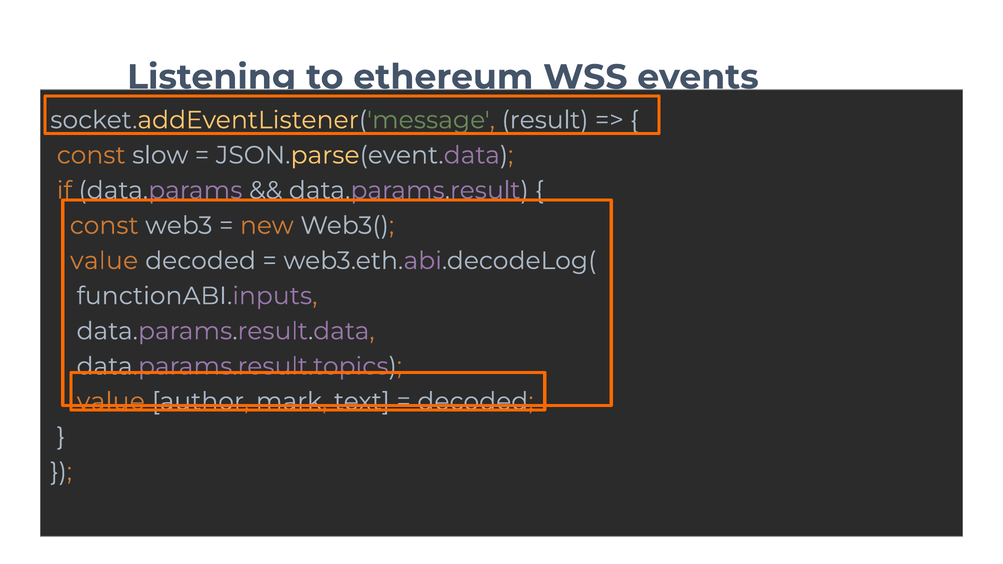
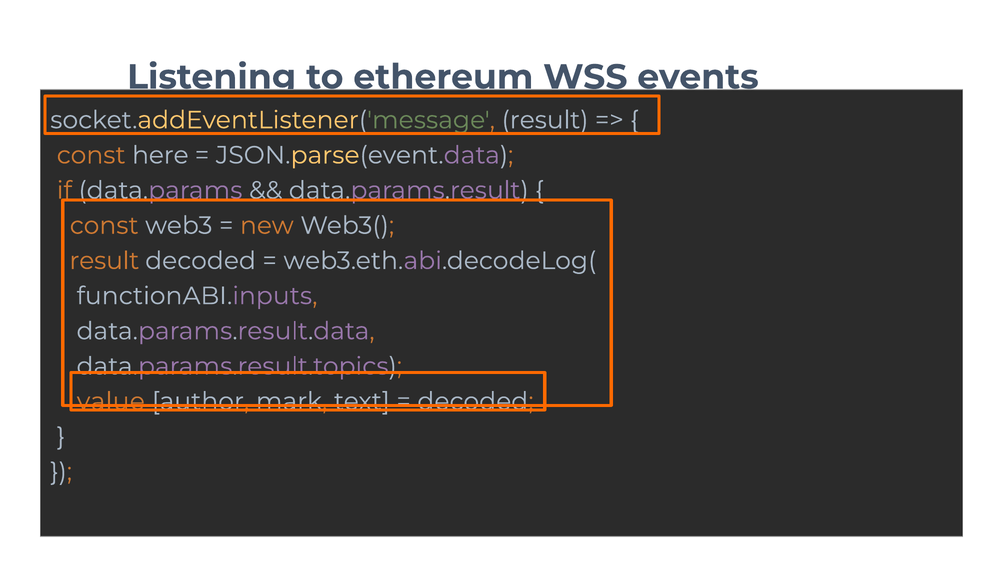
slow: slow -> here
value at (104, 261): value -> result
